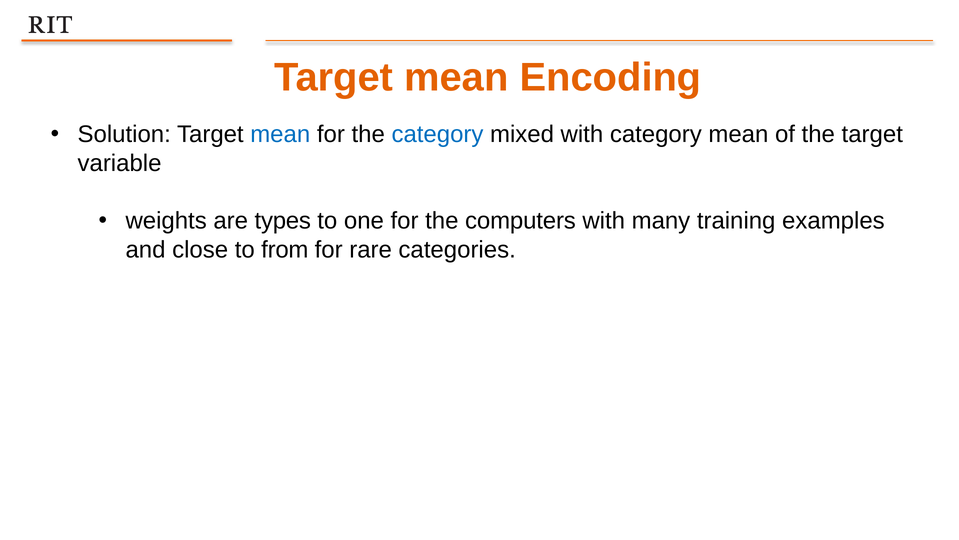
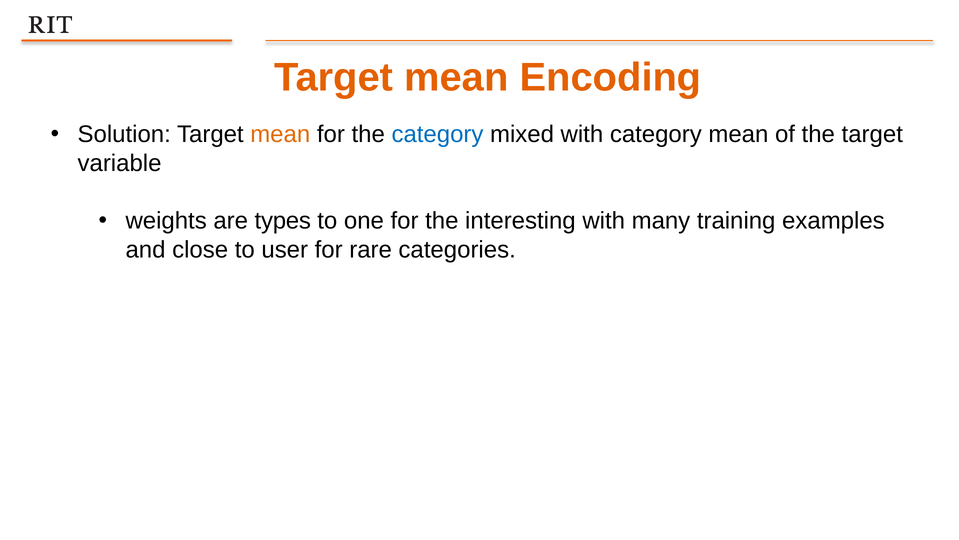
mean at (280, 134) colour: blue -> orange
computers: computers -> interesting
from: from -> user
